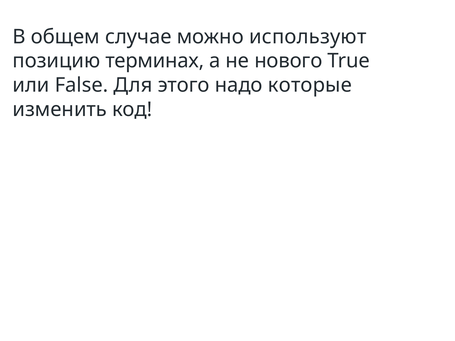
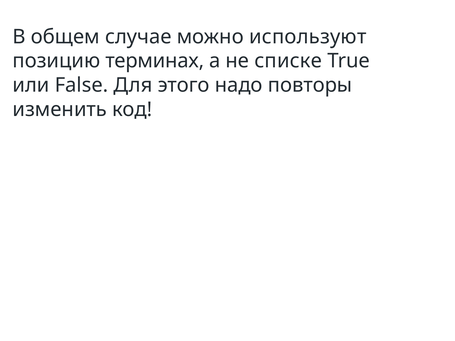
нового: нового -> списке
которые: которые -> повторы
